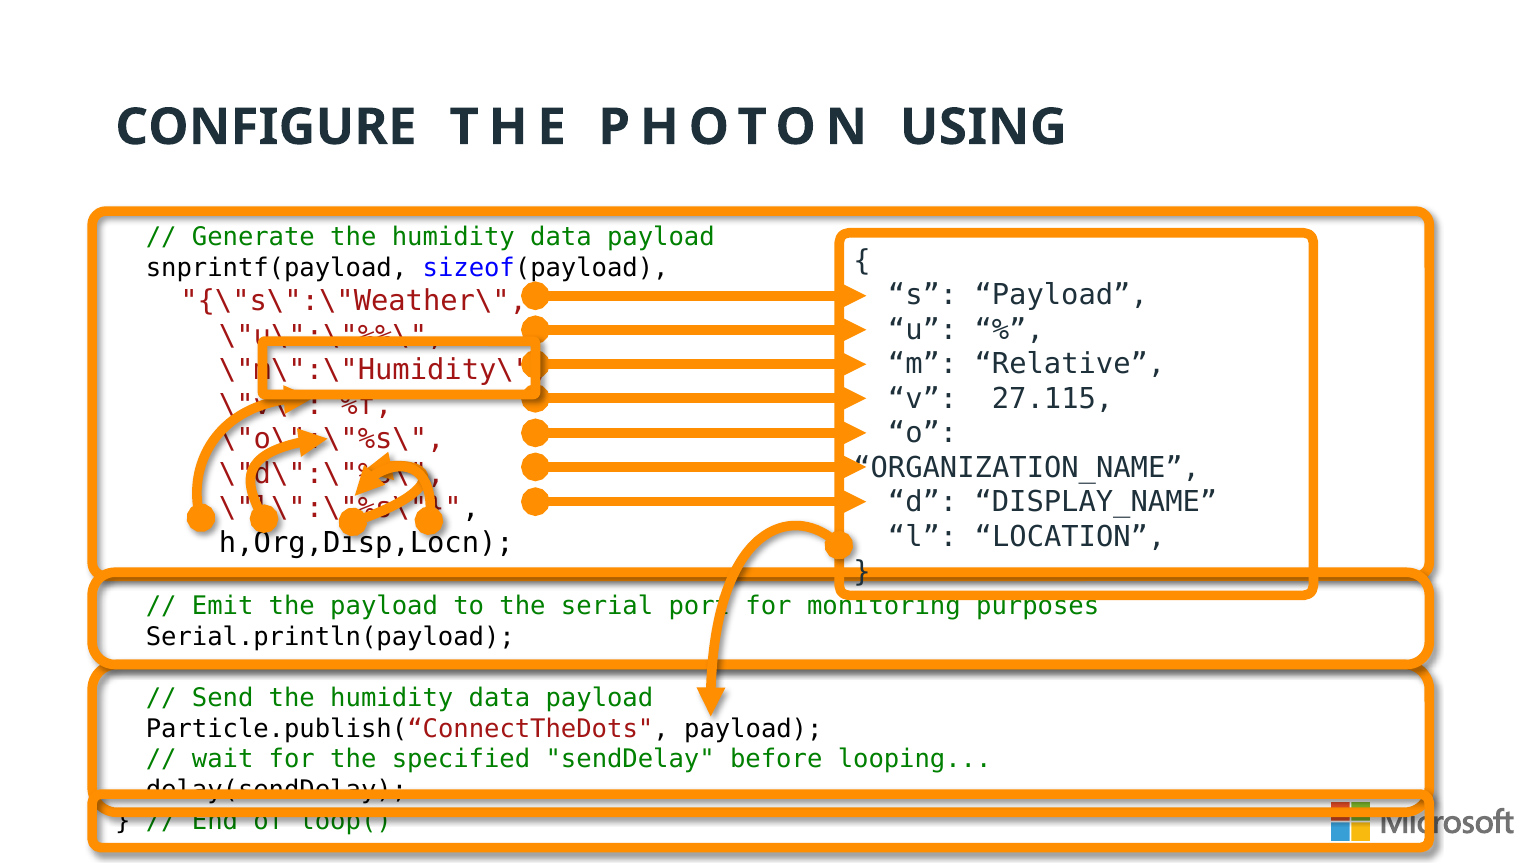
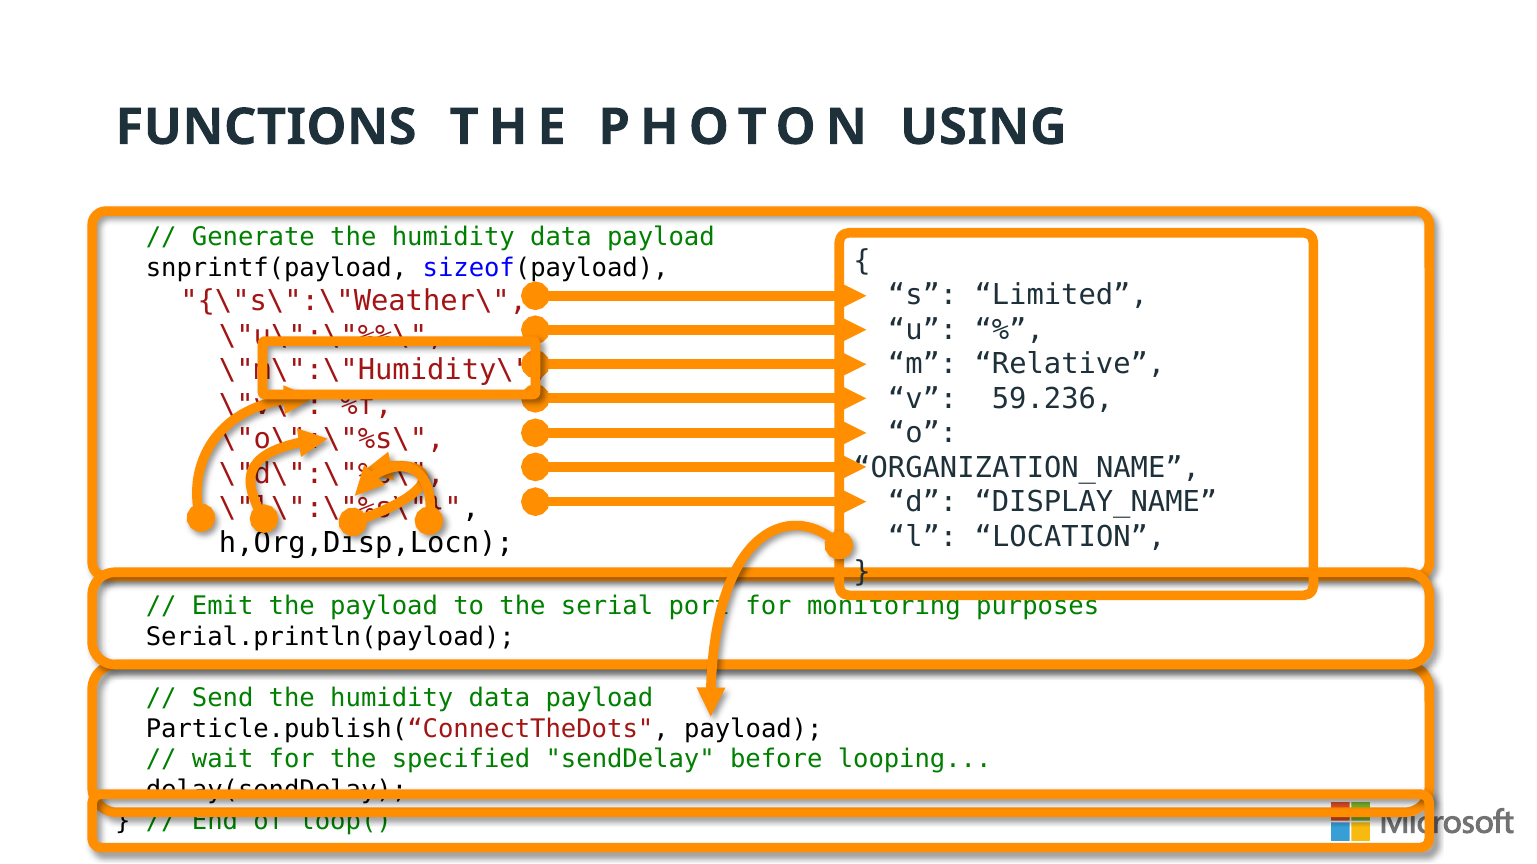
CONFIGURE: CONFIGURE -> FUNCTIONS
s Payload: Payload -> Limited
27.115: 27.115 -> 59.236
